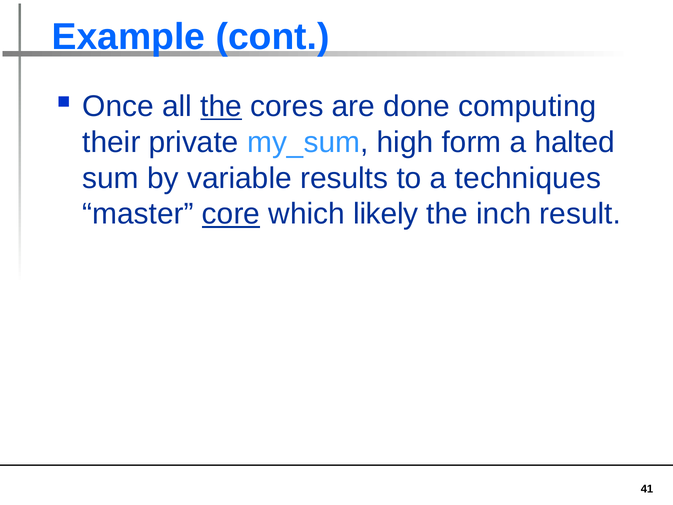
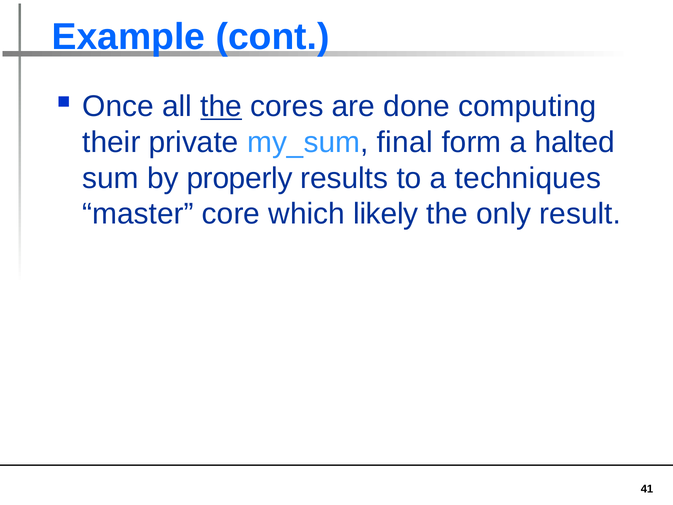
high: high -> final
variable: variable -> properly
core underline: present -> none
inch: inch -> only
